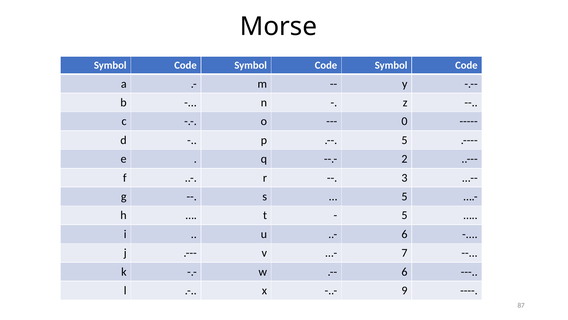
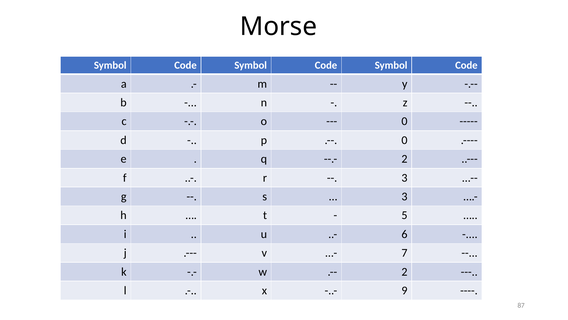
5 at (404, 140): 5 -> 0
5 at (404, 196): 5 -> 3
6 at (404, 271): 6 -> 2
